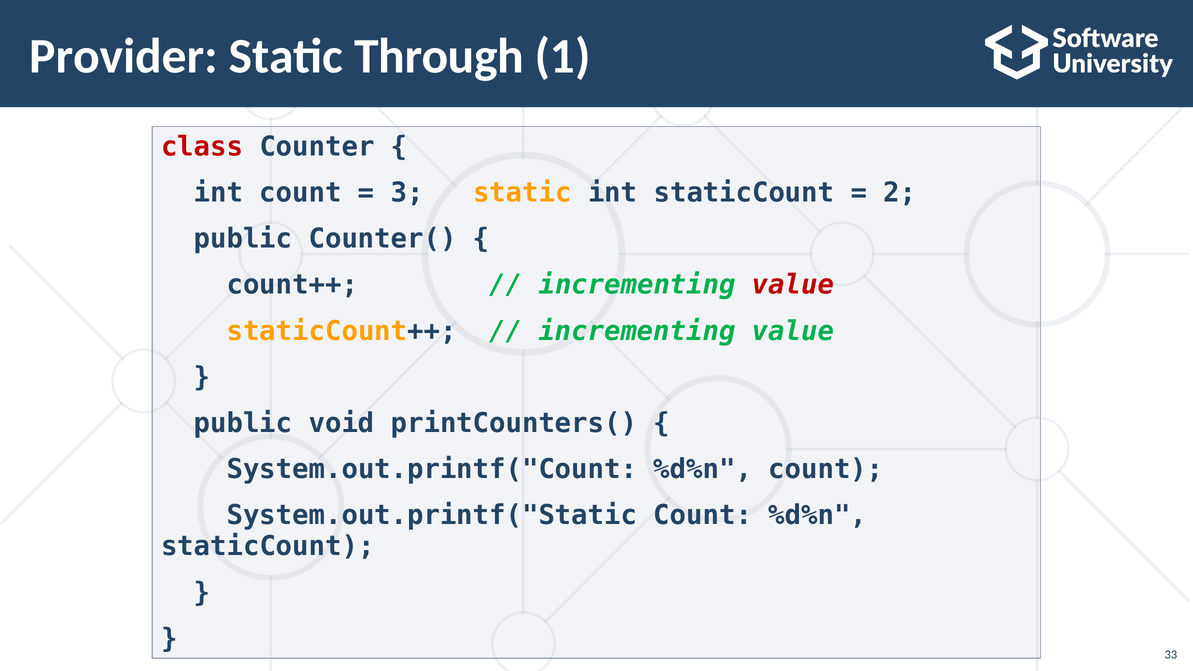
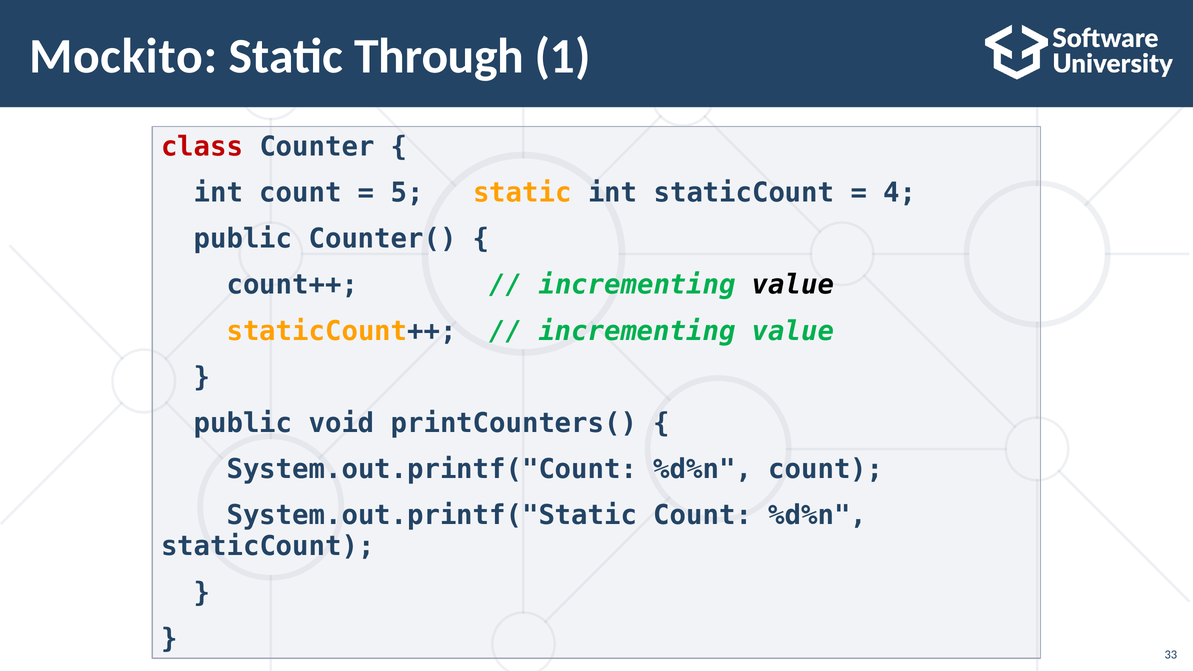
Provider: Provider -> Mockito
3: 3 -> 5
2: 2 -> 4
value at (793, 285) colour: red -> black
